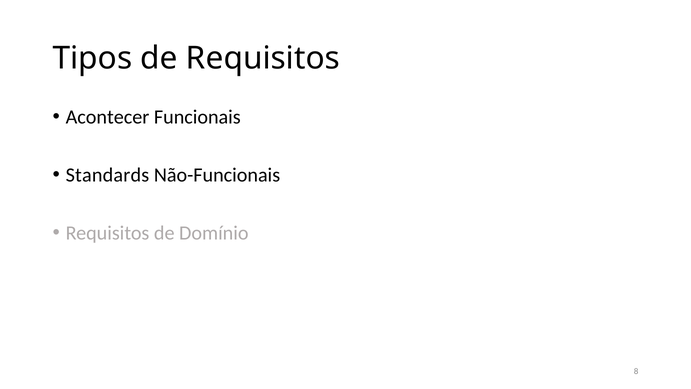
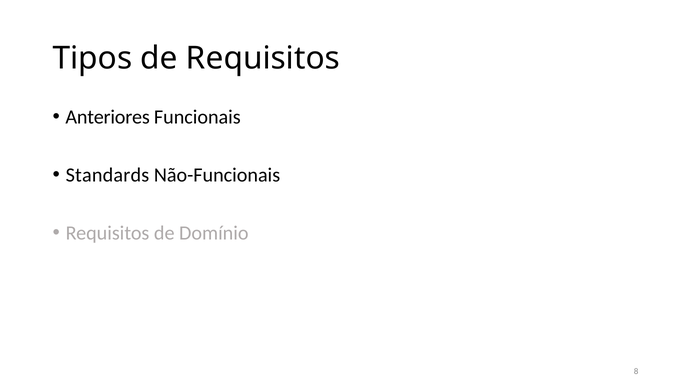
Acontecer: Acontecer -> Anteriores
